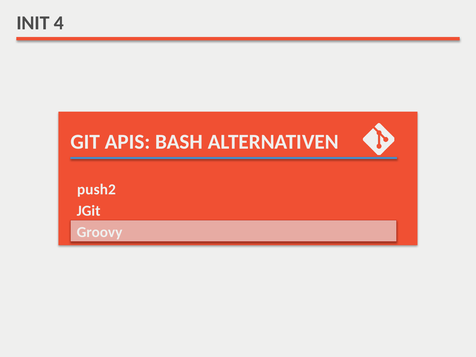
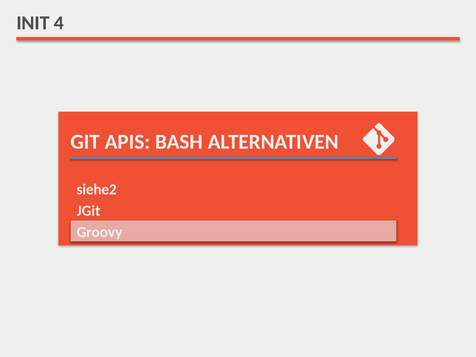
push2: push2 -> siehe2
